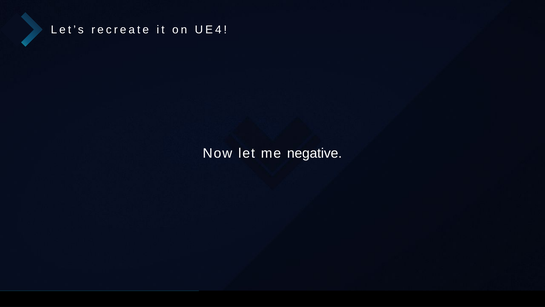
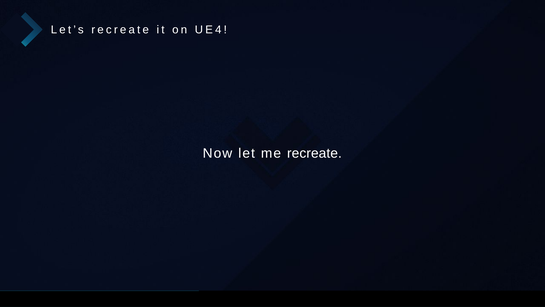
me negative: negative -> recreate
